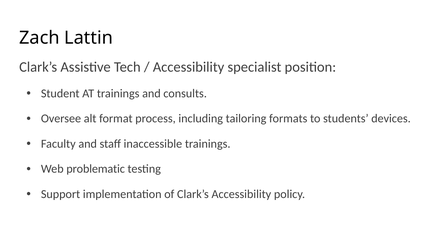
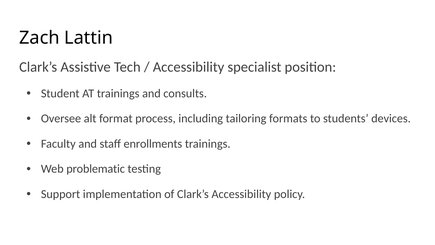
inaccessible: inaccessible -> enrollments
